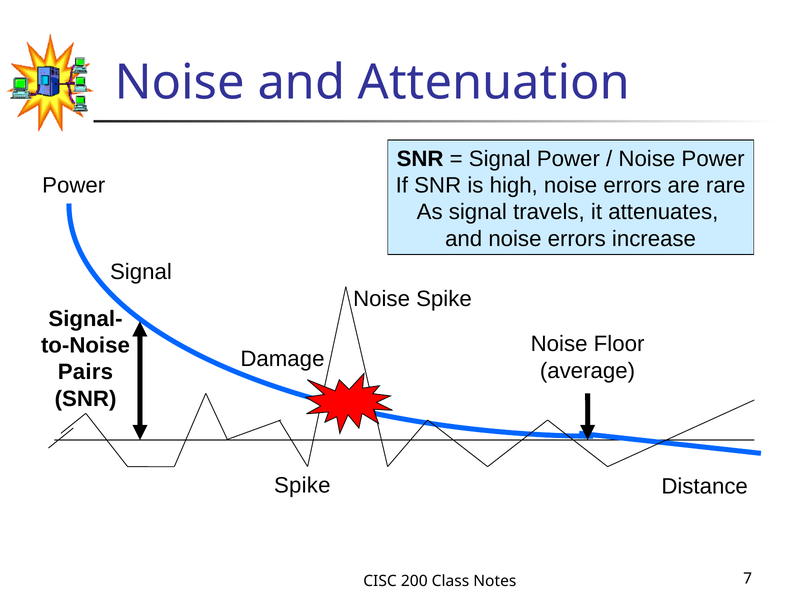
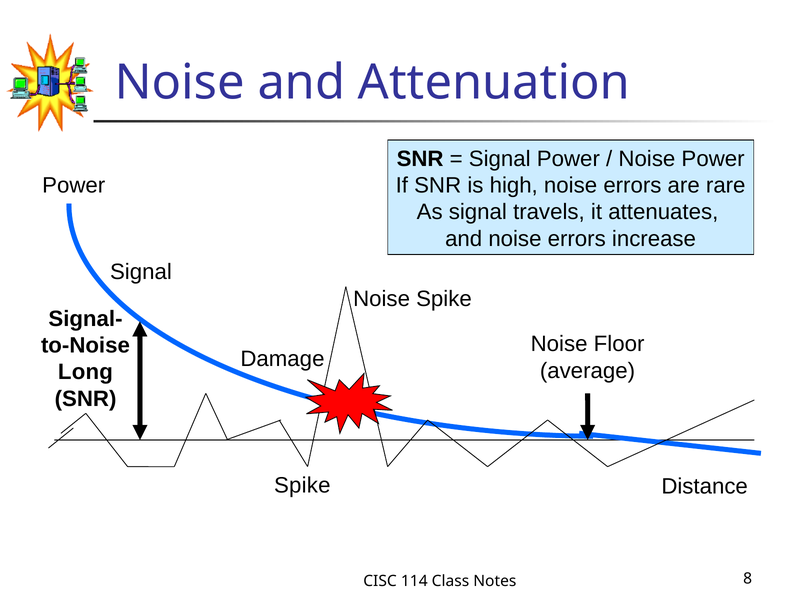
Pairs: Pairs -> Long
200: 200 -> 114
7: 7 -> 8
